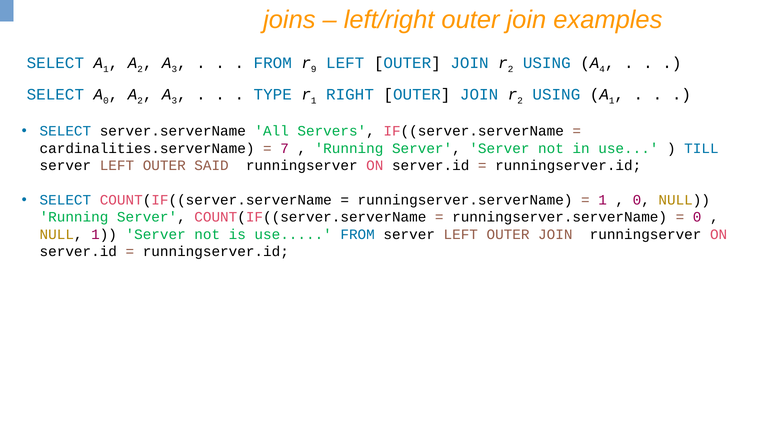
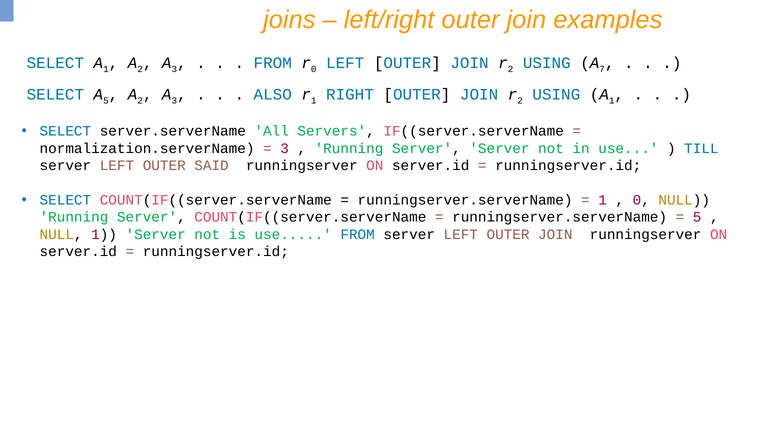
9 at (314, 69): 9 -> 0
4: 4 -> 7
0 at (106, 101): 0 -> 5
TYPE: TYPE -> ALSO
cardinalities.serverName: cardinalities.serverName -> normalization.serverName
7 at (285, 148): 7 -> 3
0 at (697, 217): 0 -> 5
